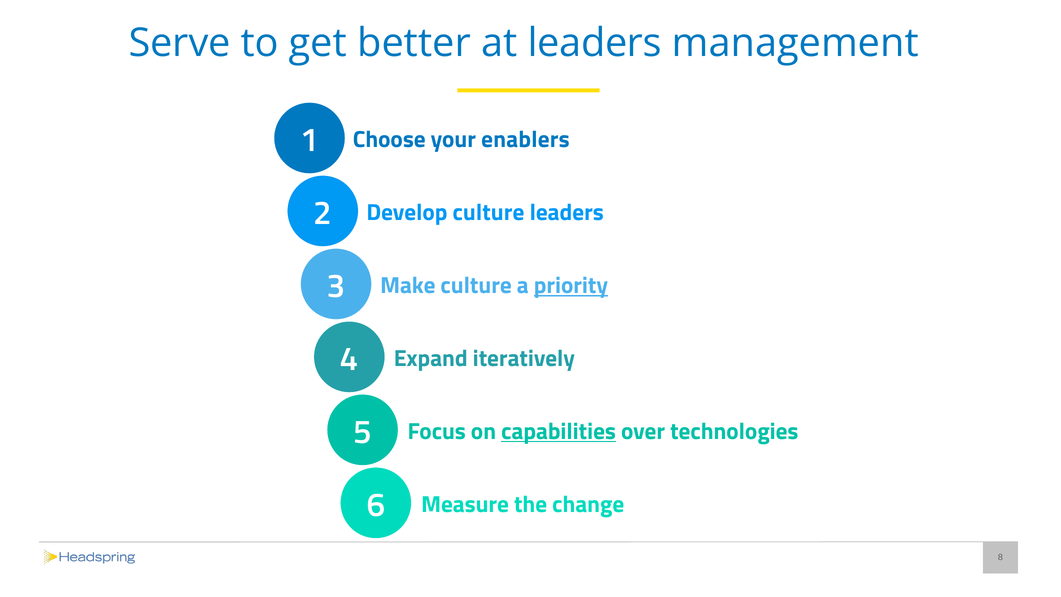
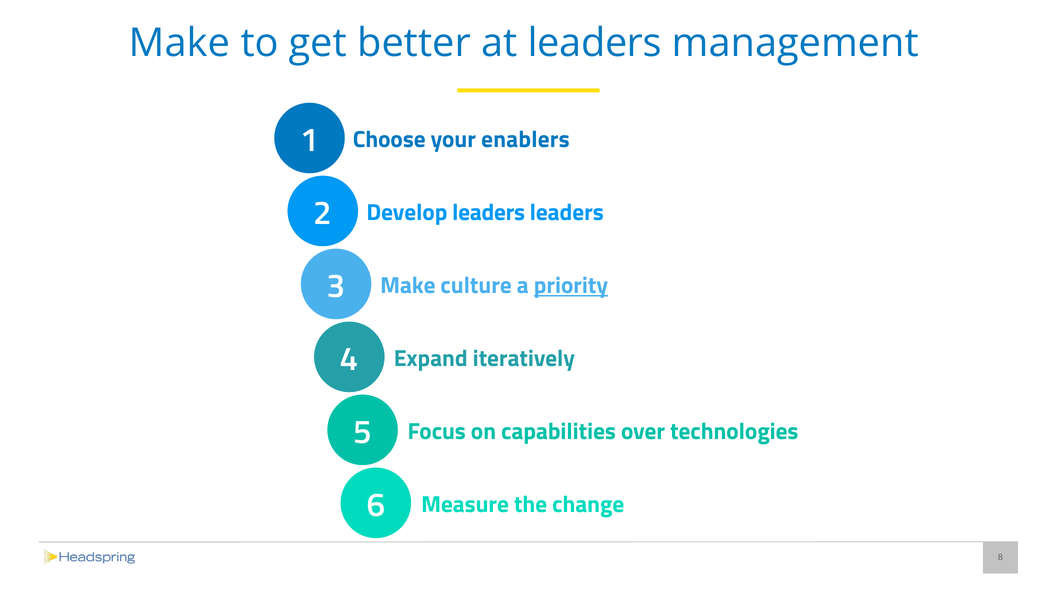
Serve at (180, 43): Serve -> Make
Develop culture: culture -> leaders
capabilities underline: present -> none
